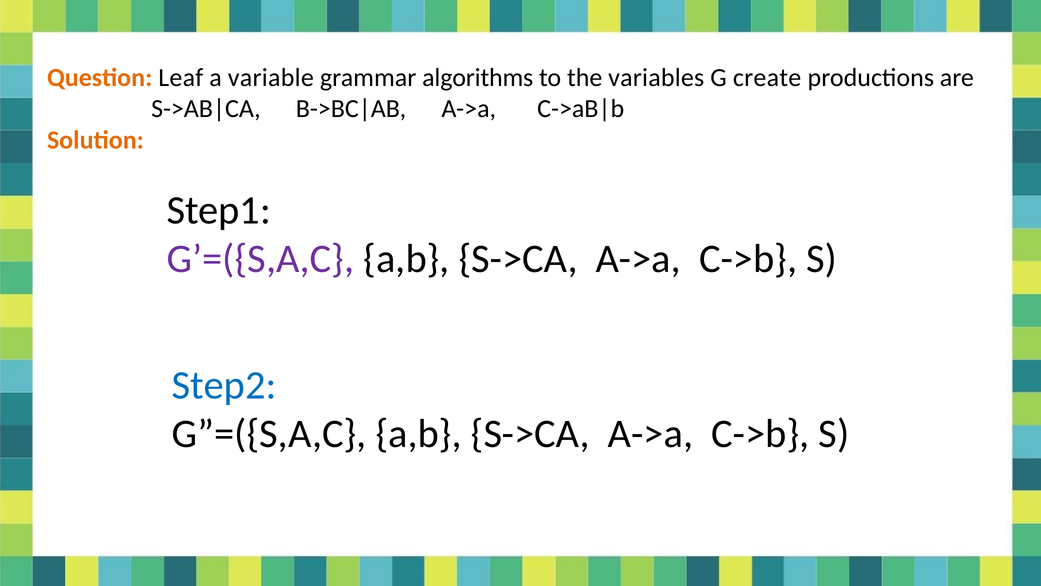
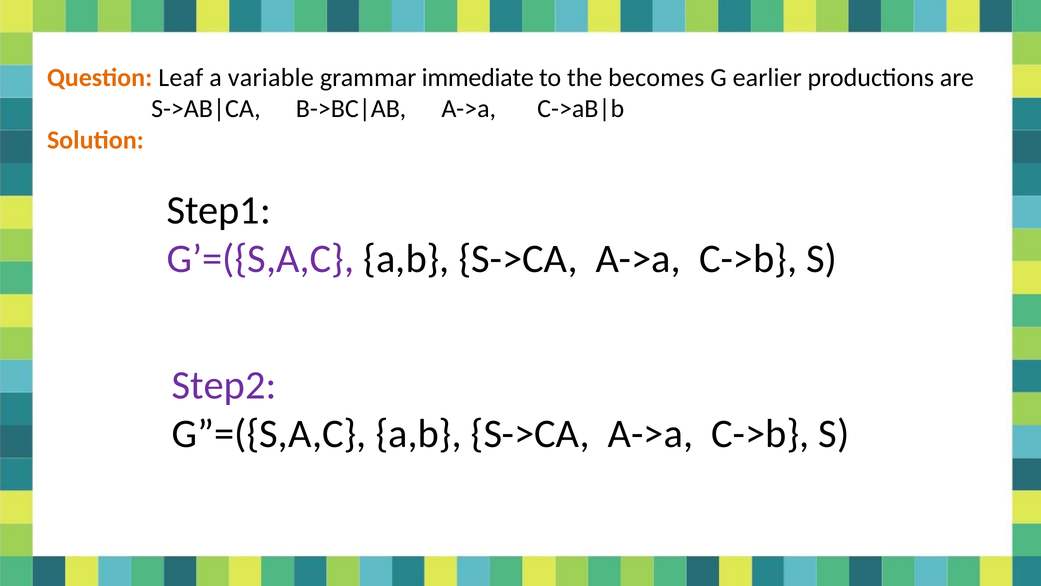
algorithms: algorithms -> immediate
variables: variables -> becomes
create: create -> earlier
Step2 colour: blue -> purple
